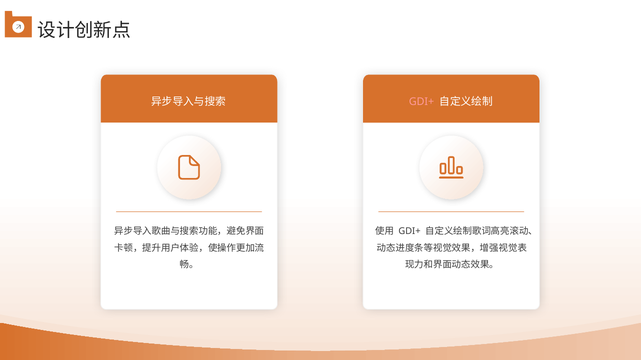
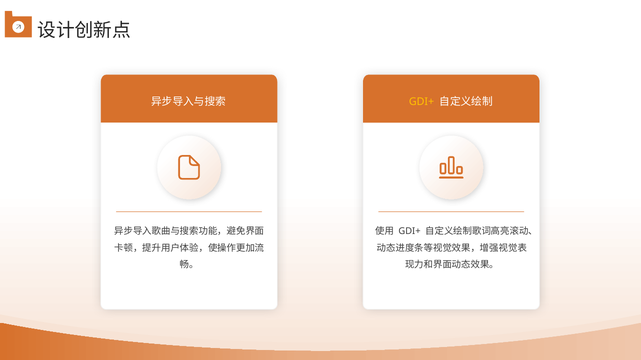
GDI+ at (422, 102) colour: pink -> yellow
